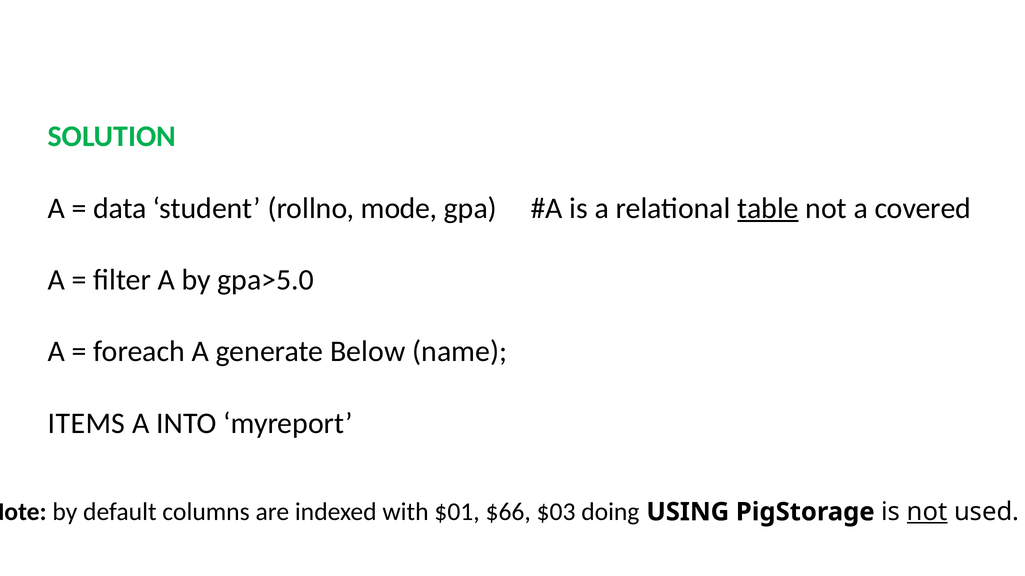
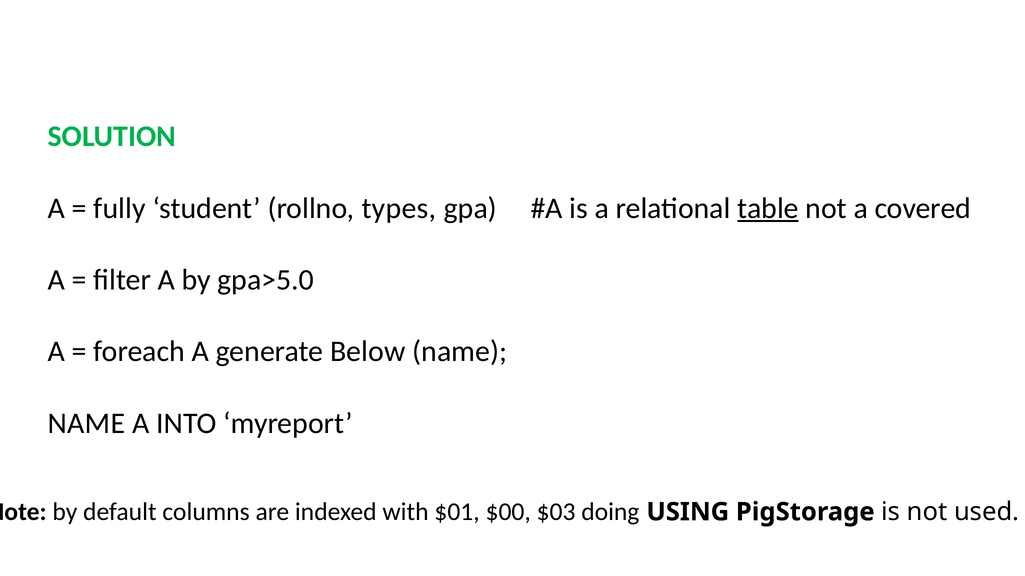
data: data -> fully
mode: mode -> types
ITEMS at (87, 424): ITEMS -> NAME
$66: $66 -> $00
not at (927, 512) underline: present -> none
